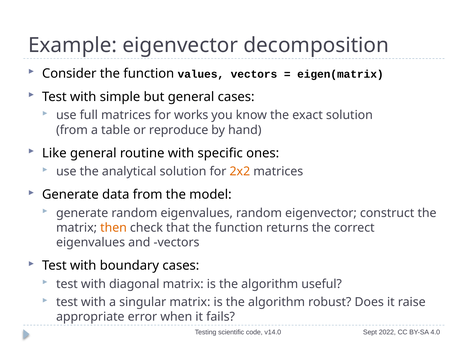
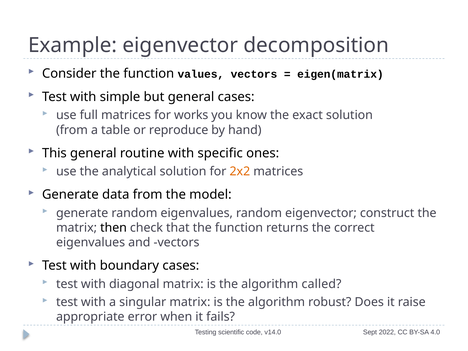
Like: Like -> This
then colour: orange -> black
useful: useful -> called
